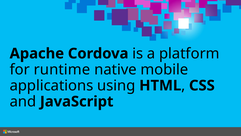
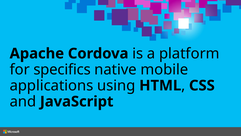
runtime: runtime -> specifics
